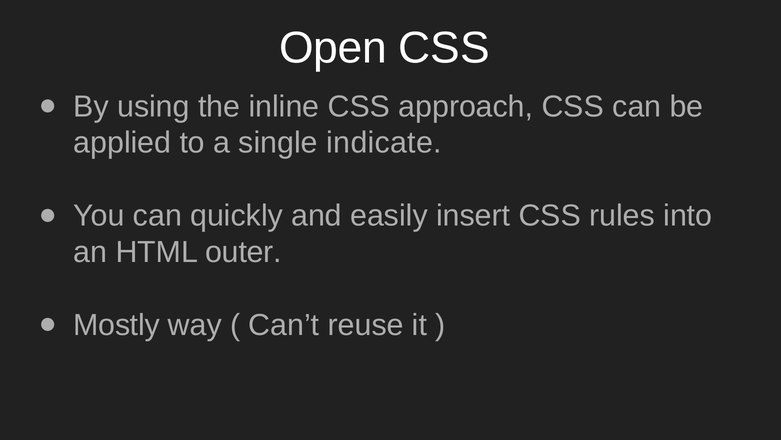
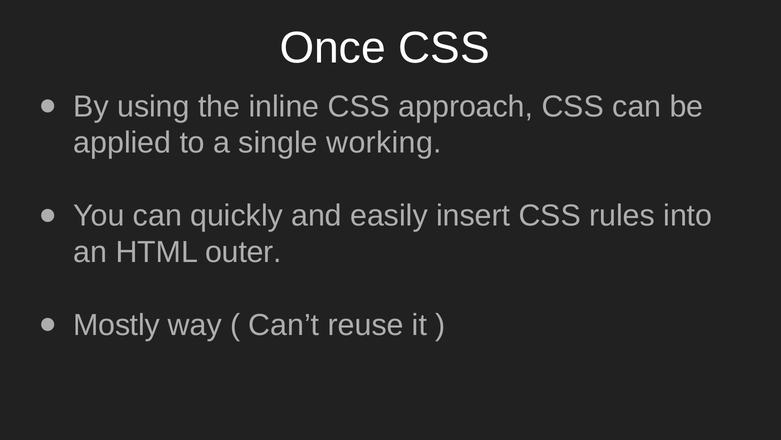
Open: Open -> Once
indicate: indicate -> working
